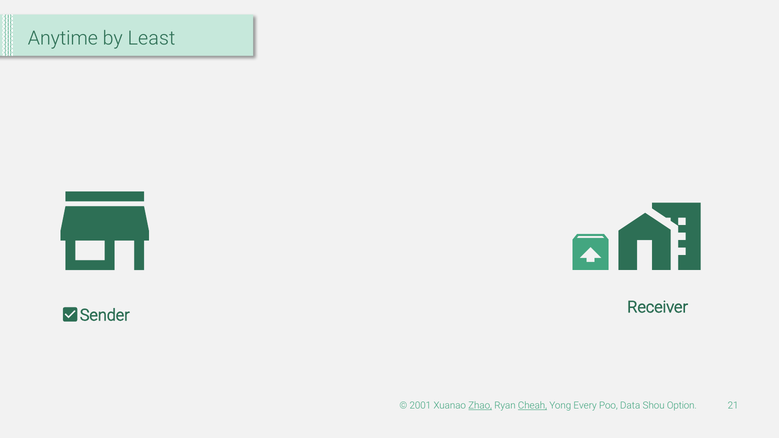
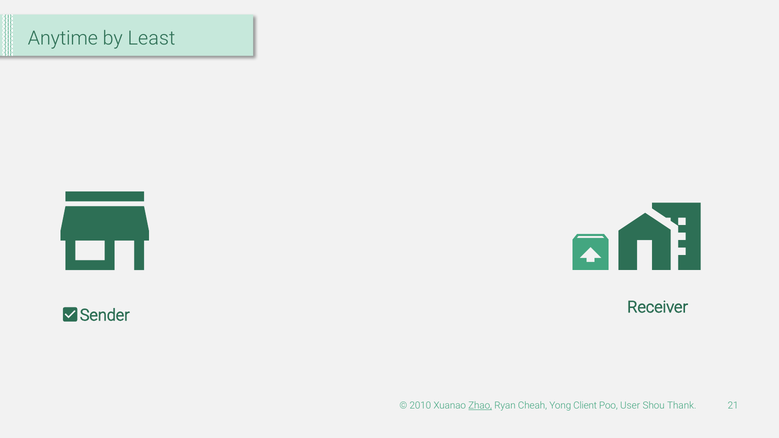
2001: 2001 -> 2010
Cheah underline: present -> none
Every: Every -> Client
Data: Data -> User
Option: Option -> Thank
